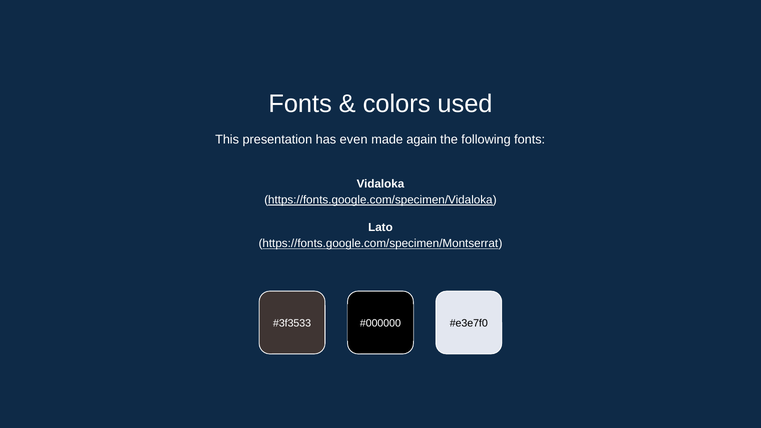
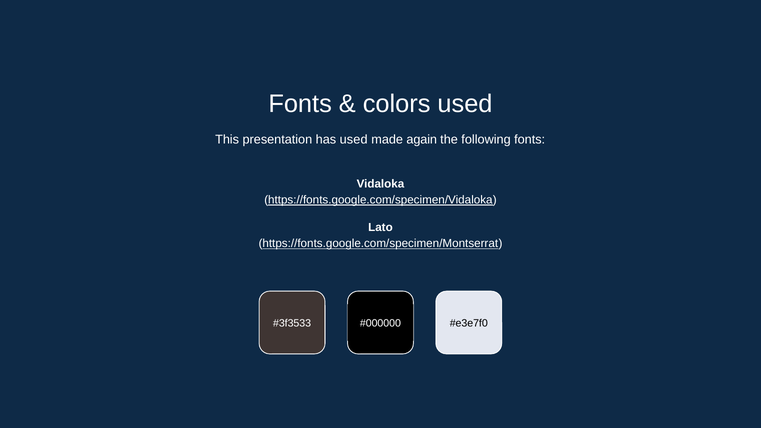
has even: even -> used
